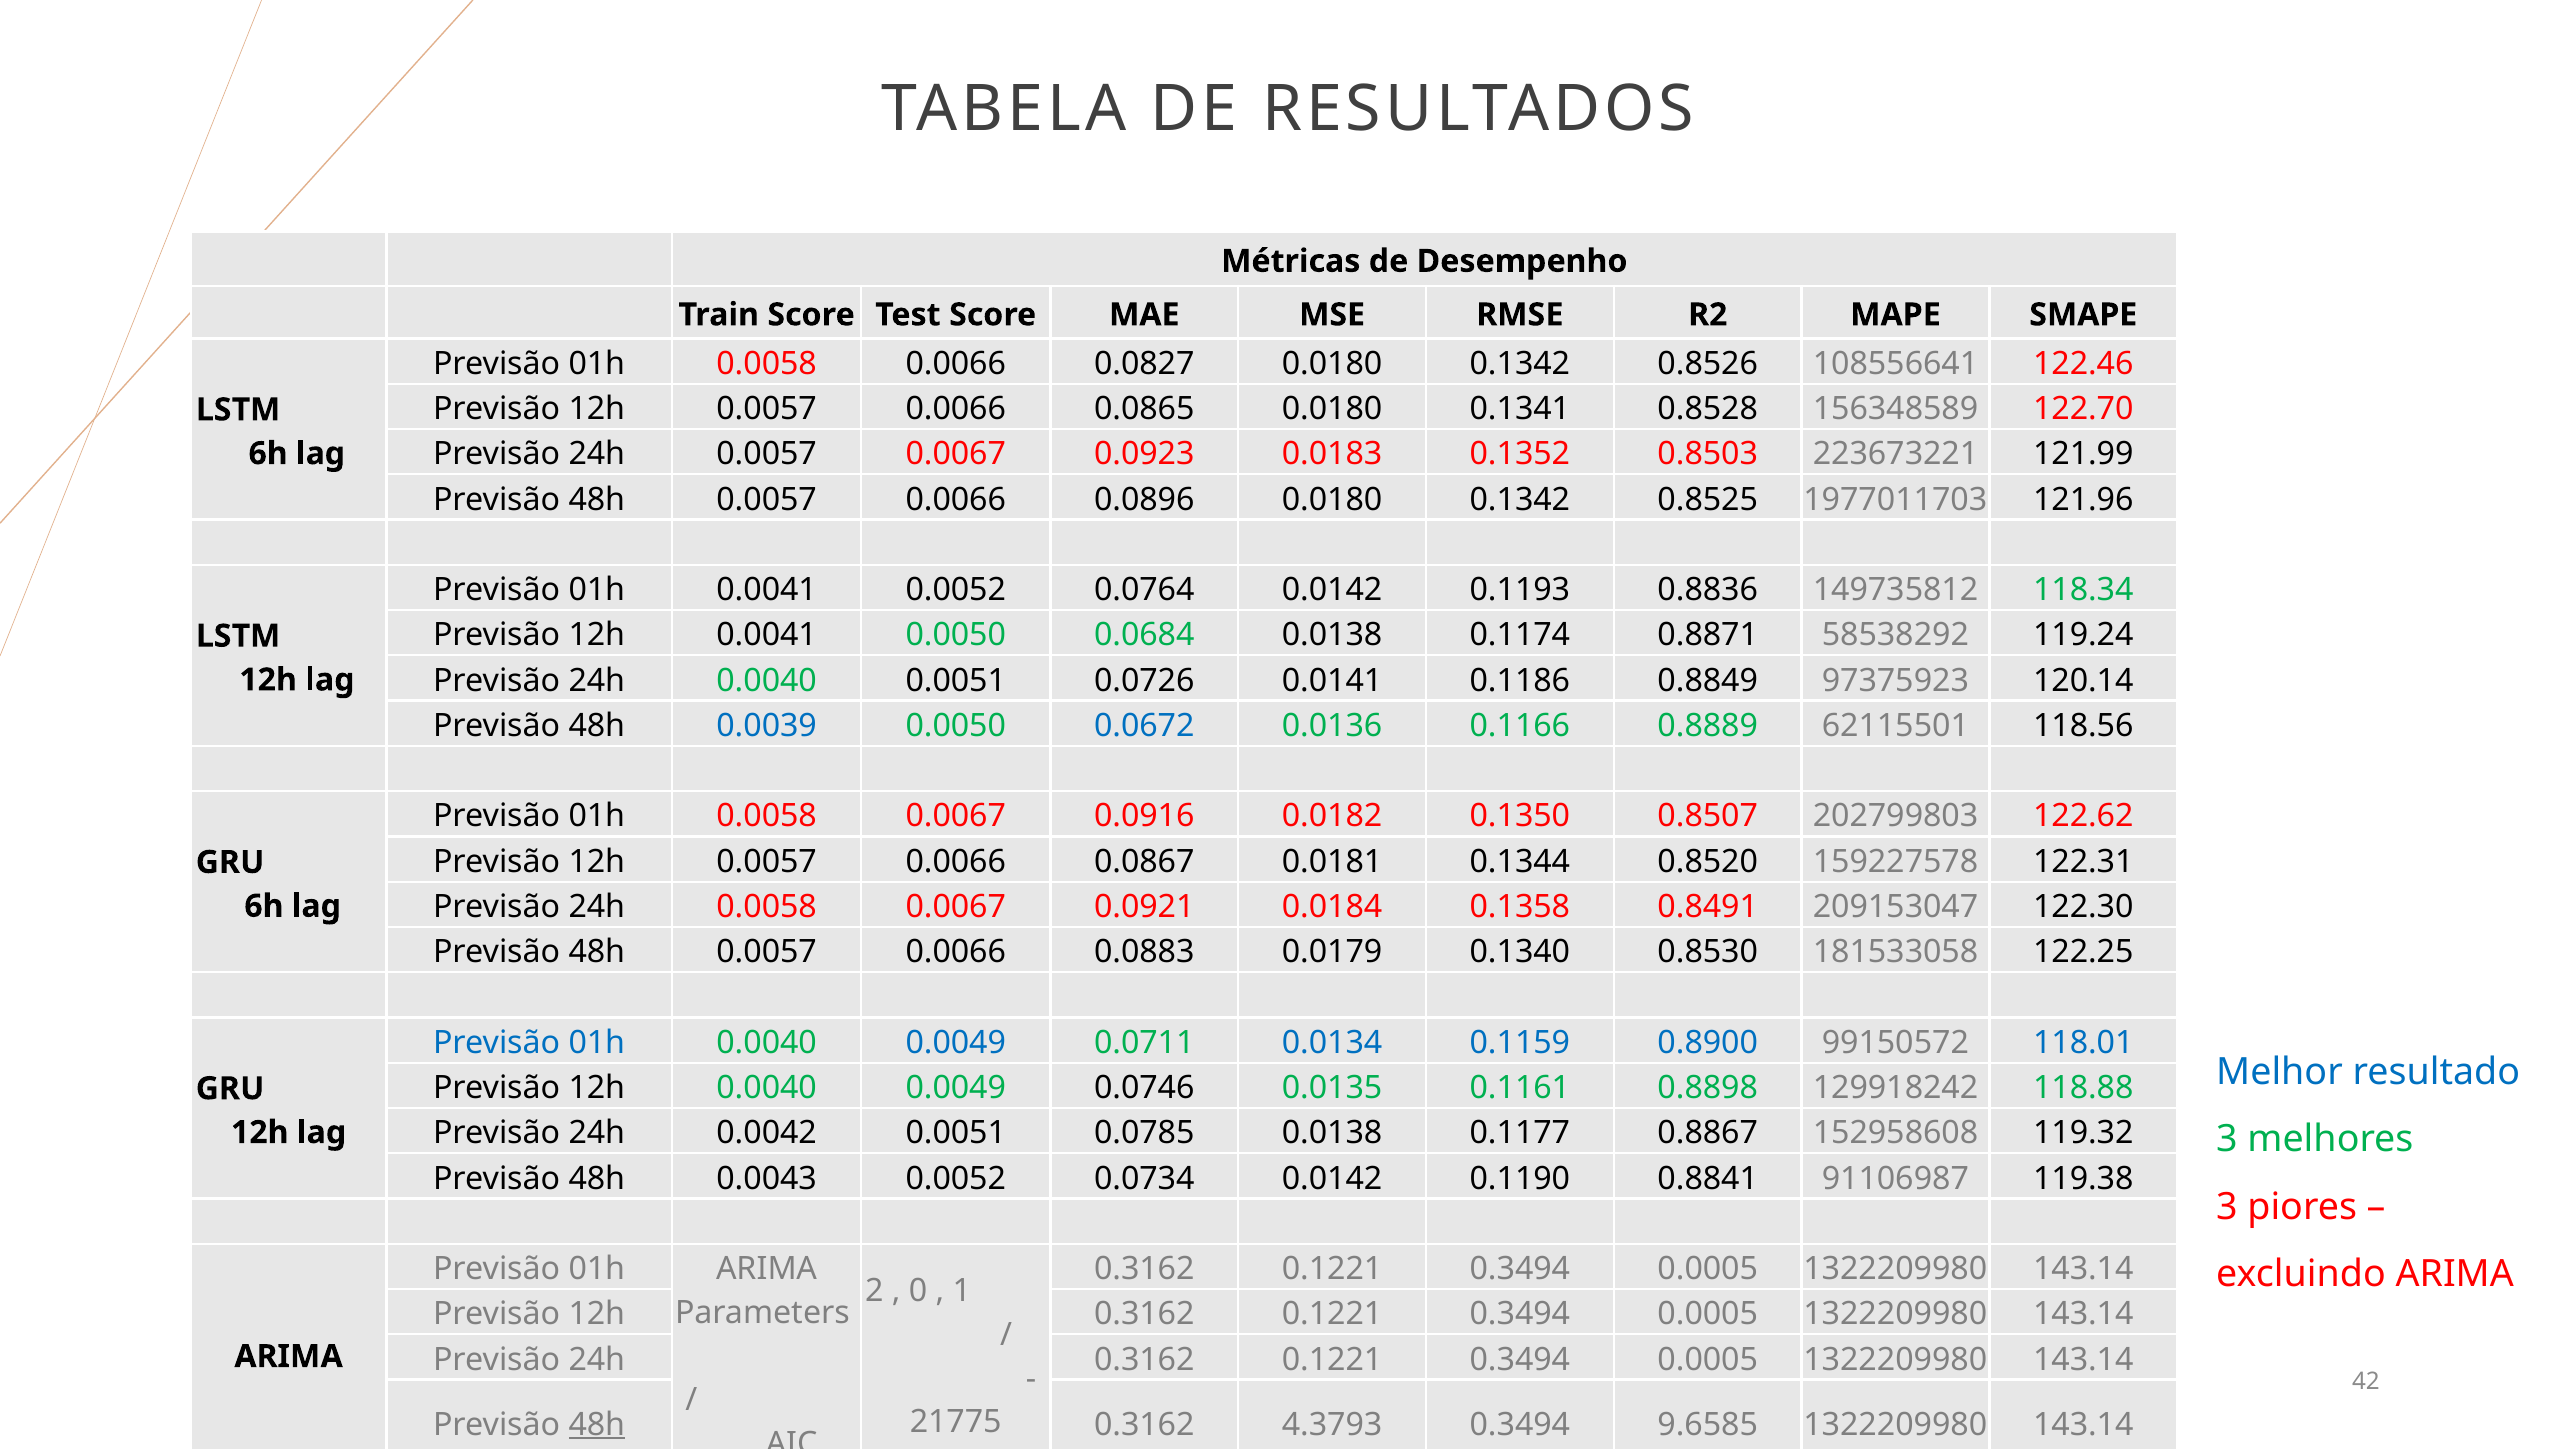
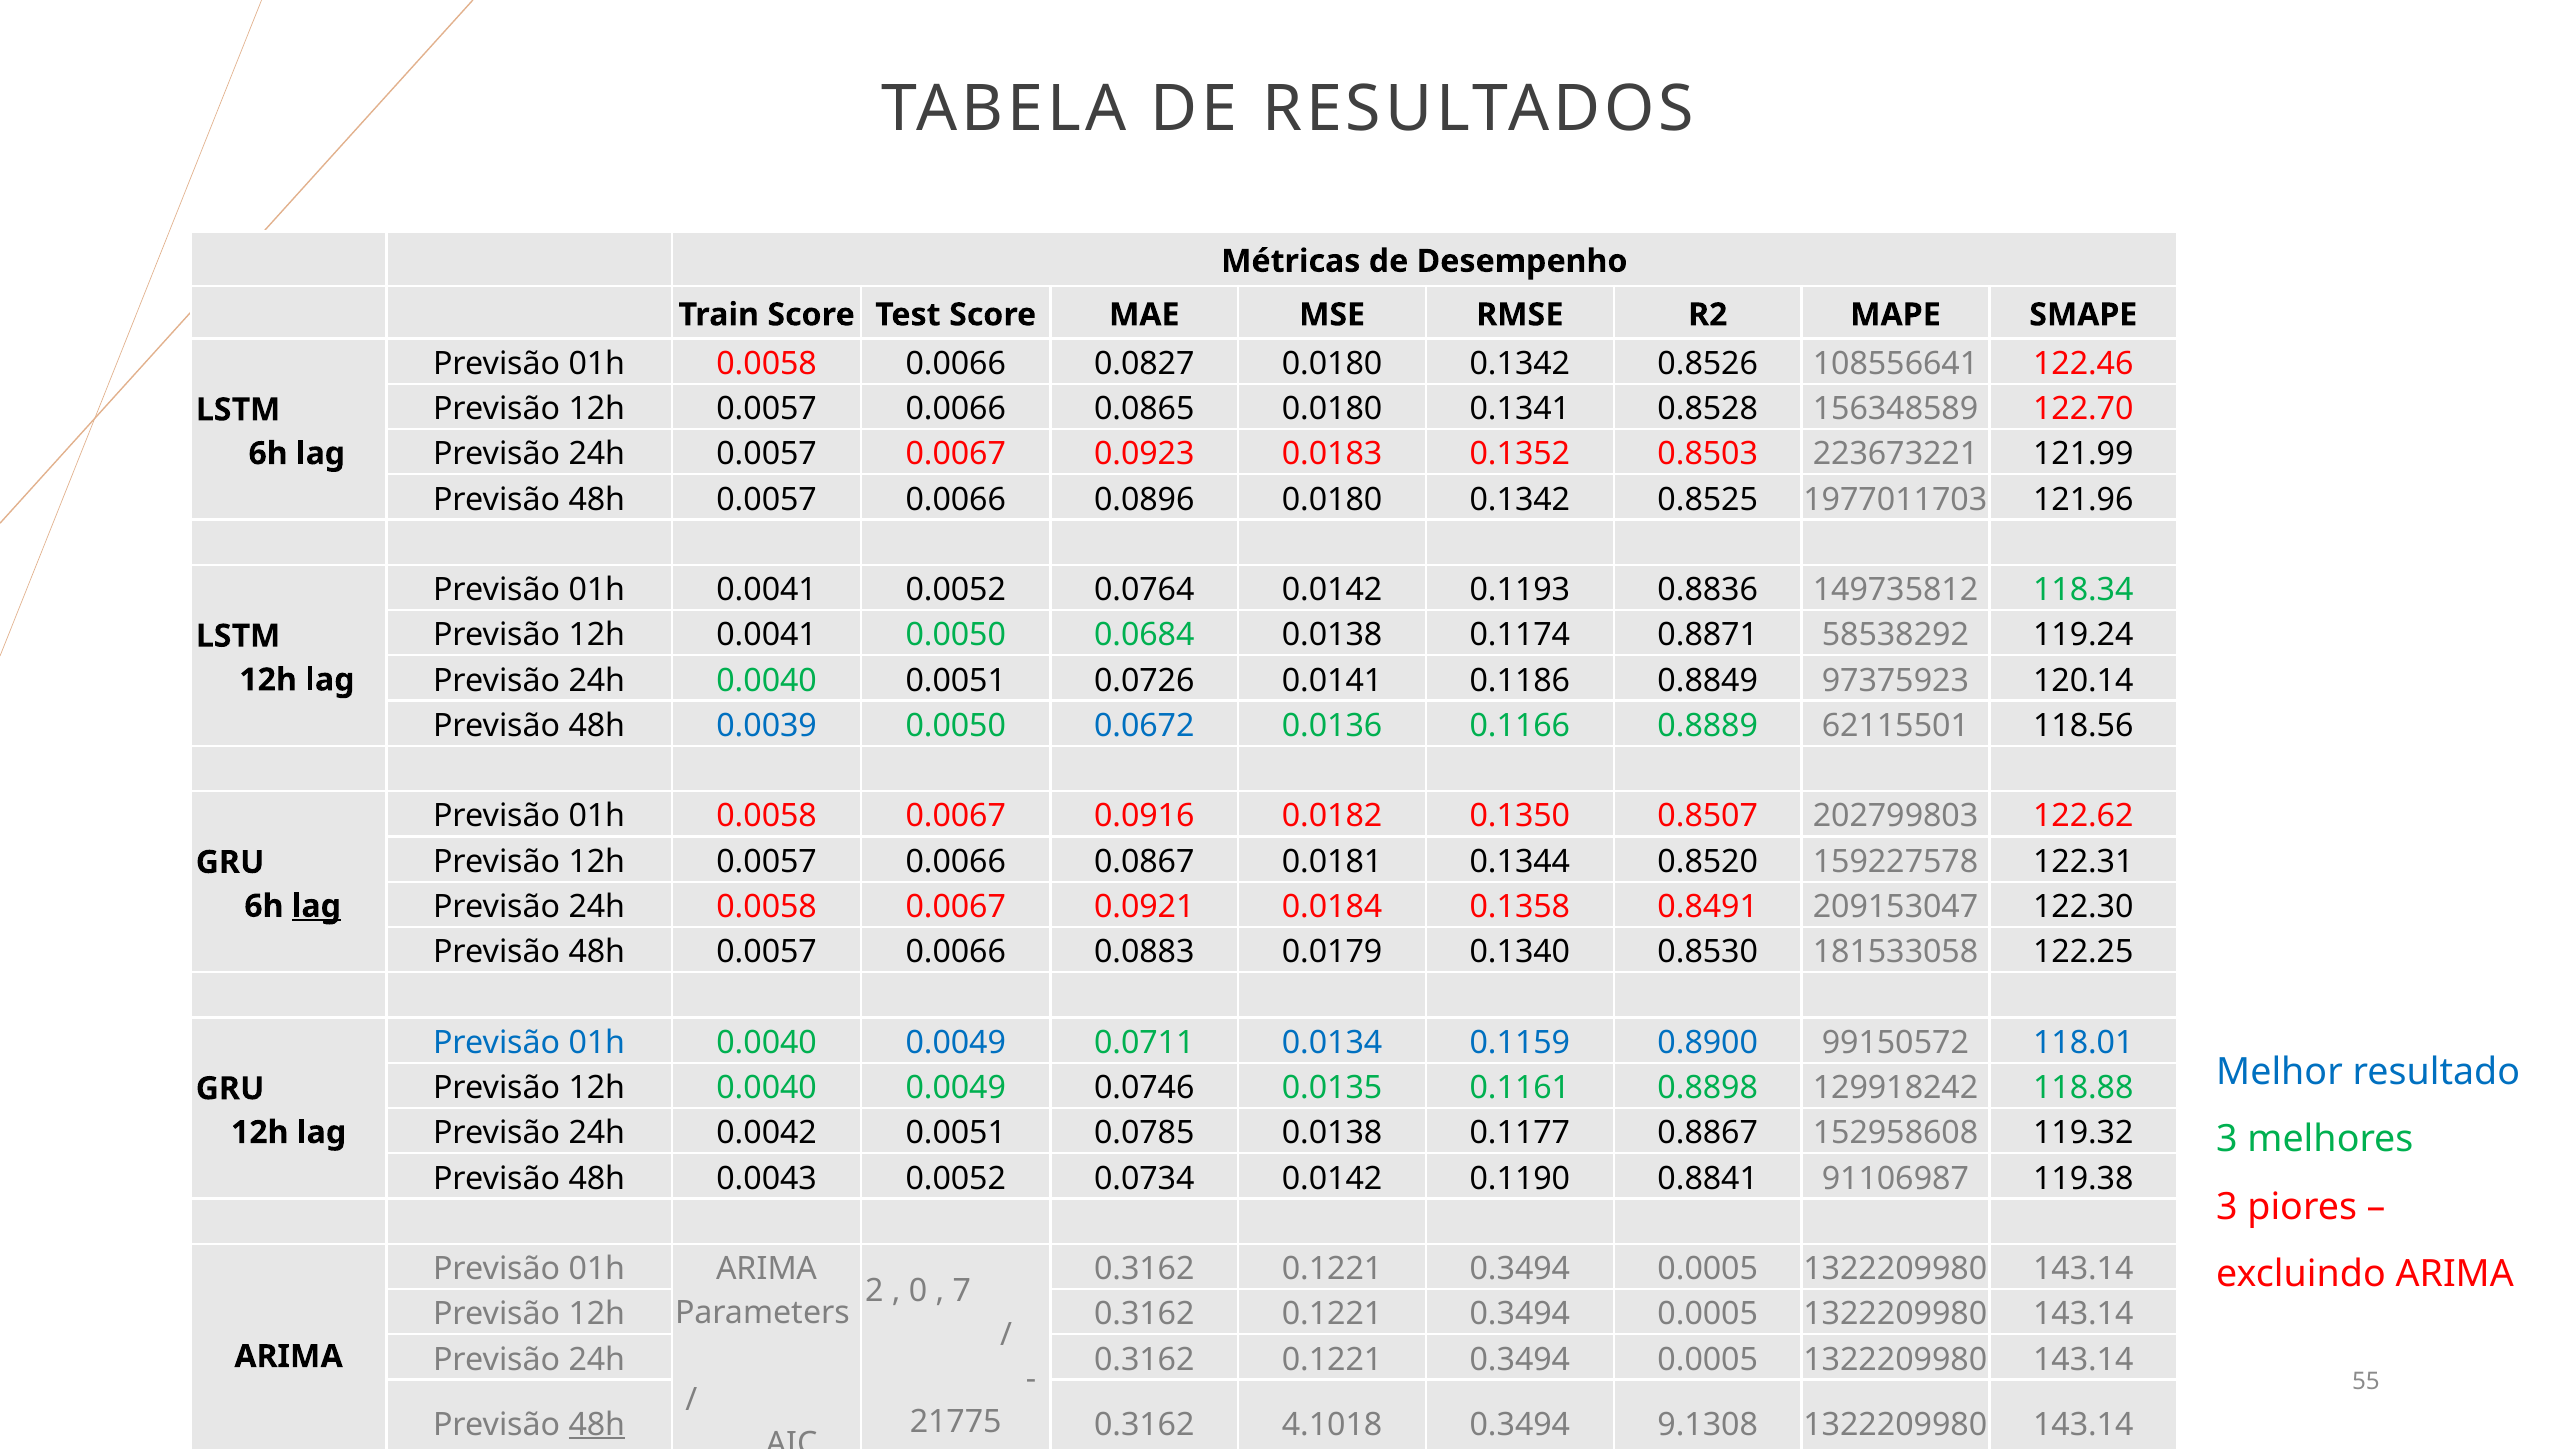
lag at (316, 906) underline: none -> present
1: 1 -> 7
42: 42 -> 55
4.3793: 4.3793 -> 4.1018
9.6585: 9.6585 -> 9.1308
